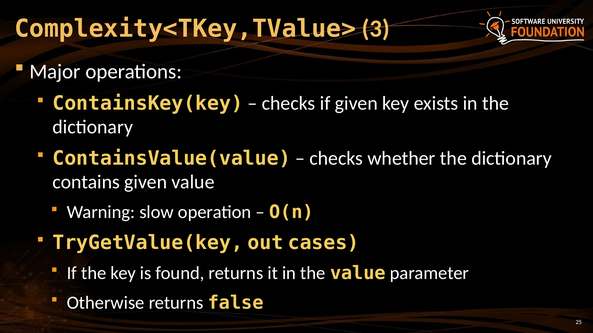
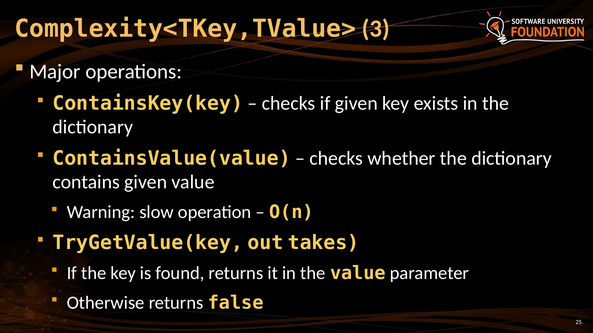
cases: cases -> takes
